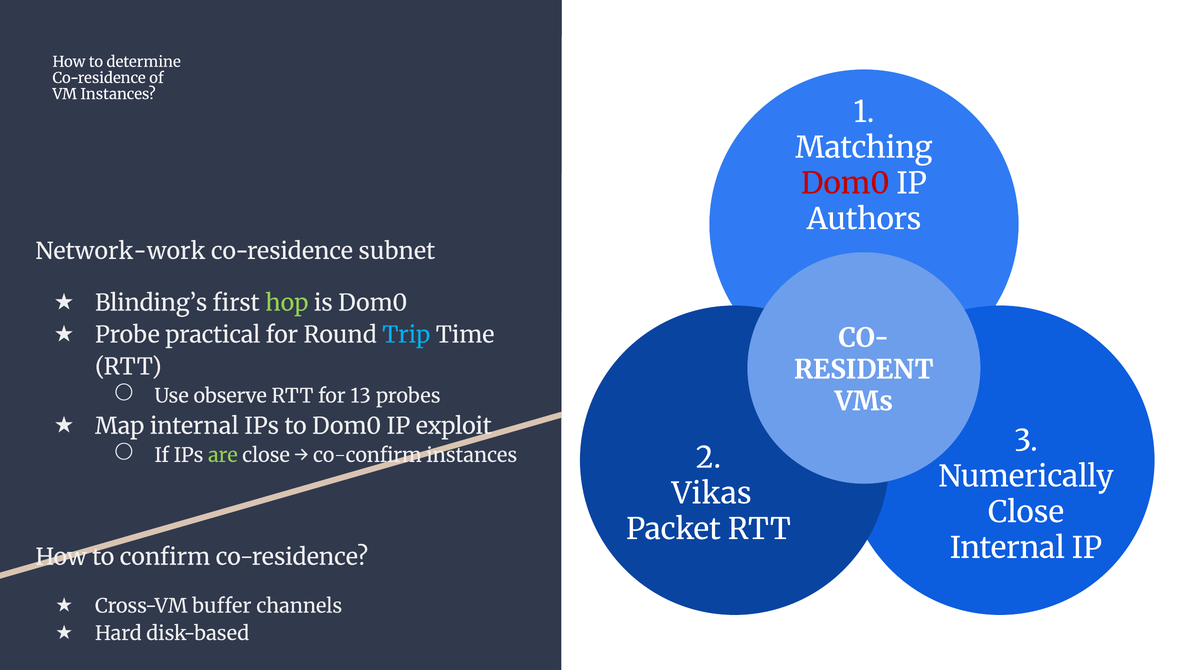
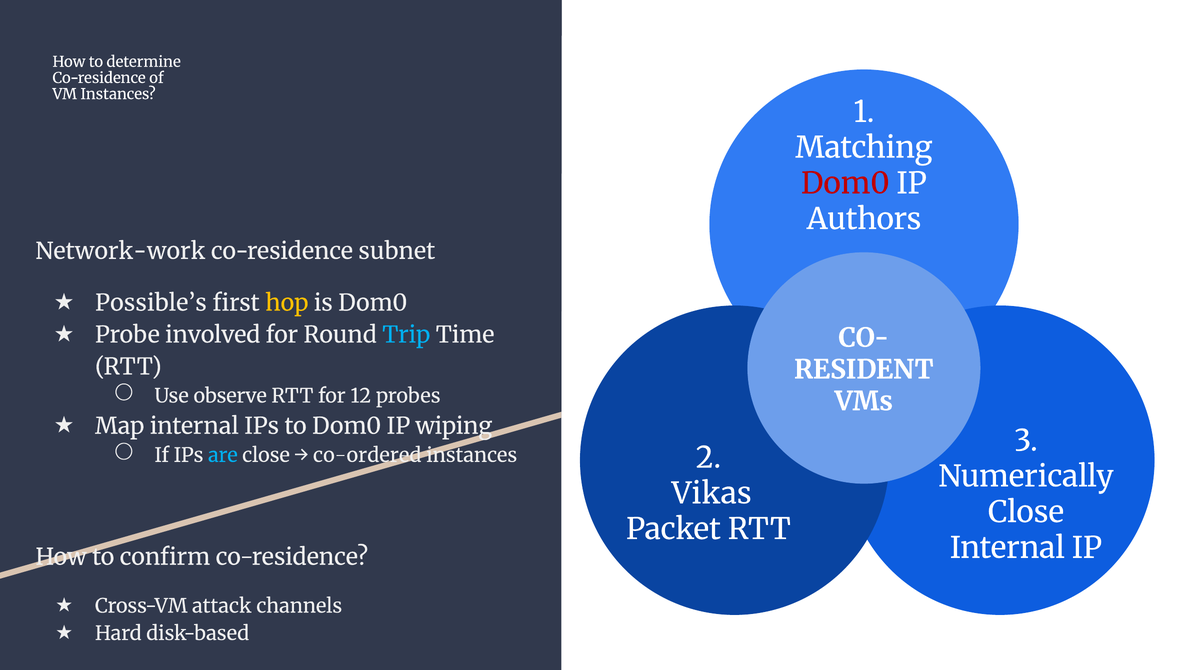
Blinding’s: Blinding’s -> Possible’s
hop colour: light green -> yellow
practical: practical -> involved
13: 13 -> 12
exploit: exploit -> wiping
are colour: light green -> light blue
co-confirm: co-confirm -> co-ordered
buffer: buffer -> attack
